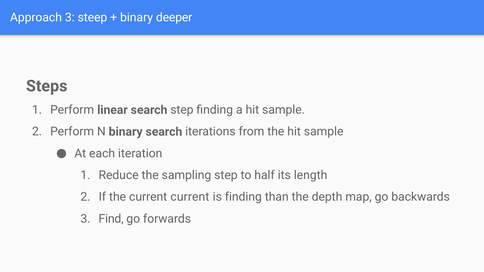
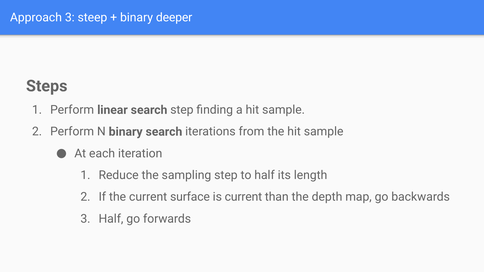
current current: current -> surface
is finding: finding -> current
3 Find: Find -> Half
